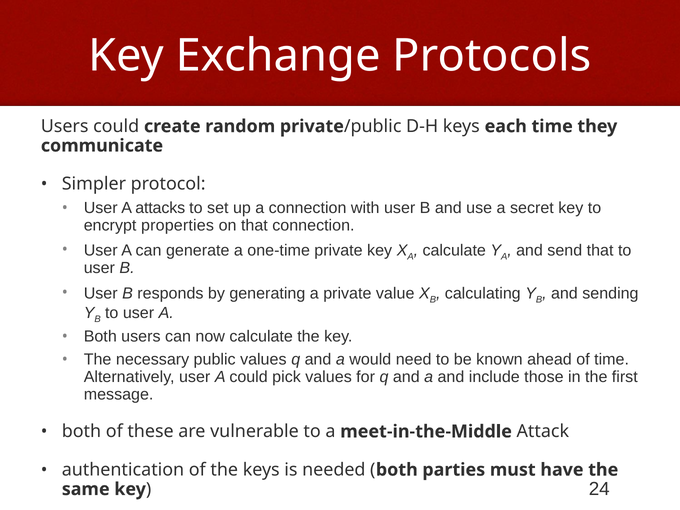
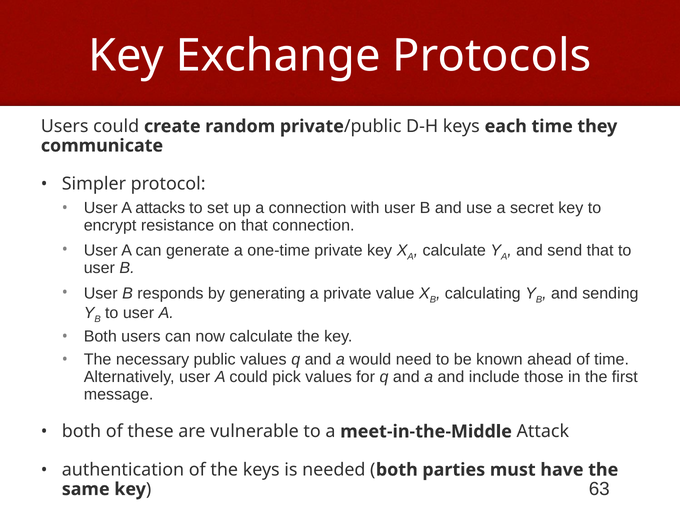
properties: properties -> resistance
24: 24 -> 63
